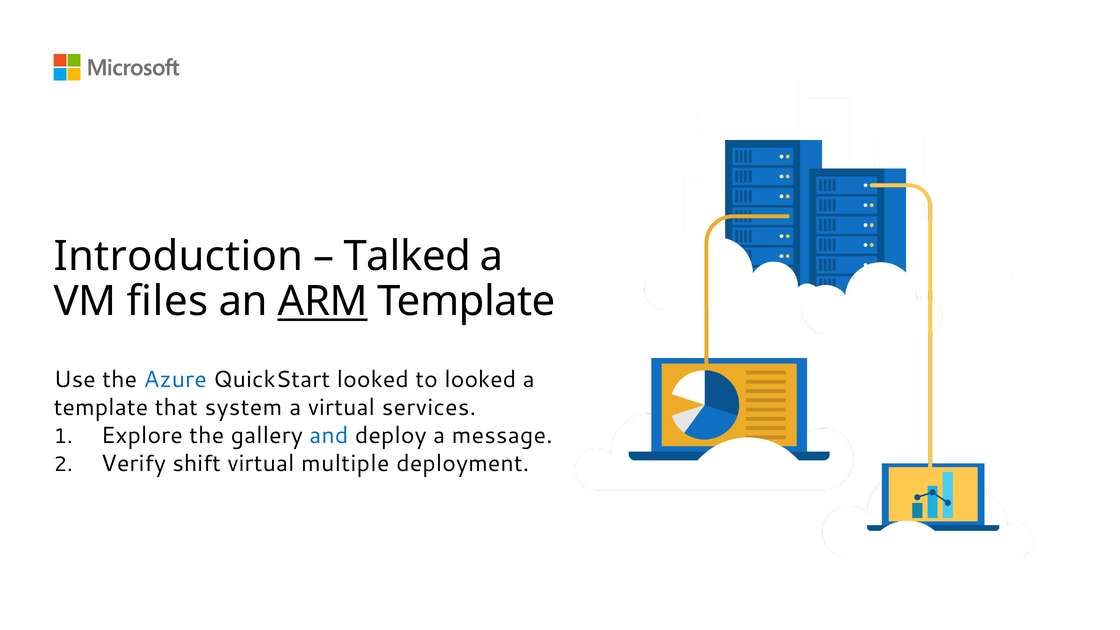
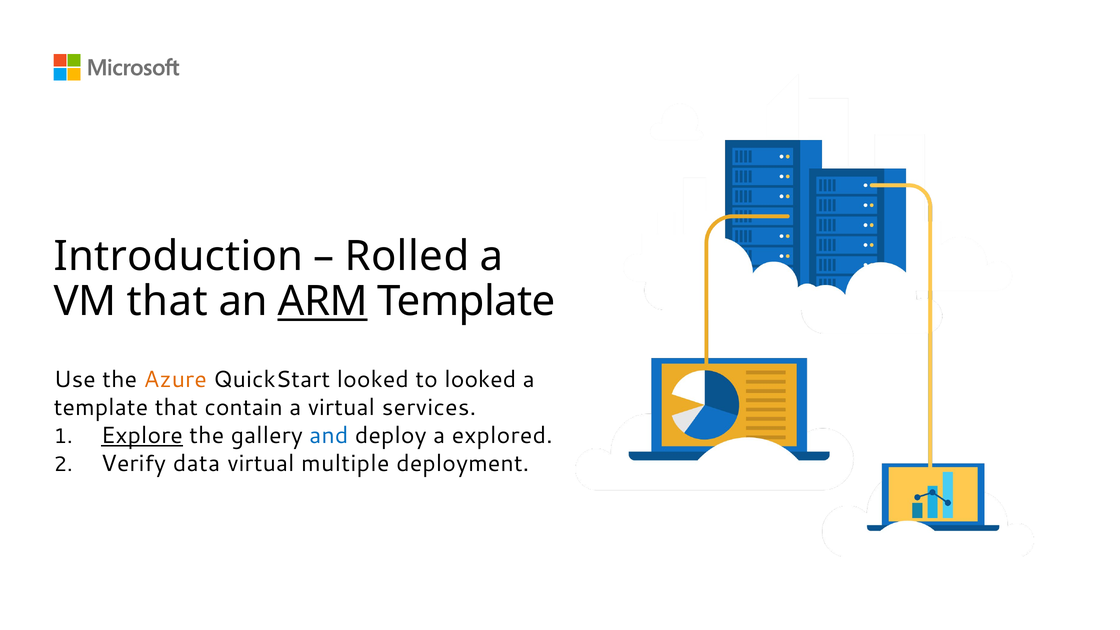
Talked: Talked -> Rolled
VM files: files -> that
Azure colour: blue -> orange
system: system -> contain
Explore underline: none -> present
message: message -> explored
shift: shift -> data
